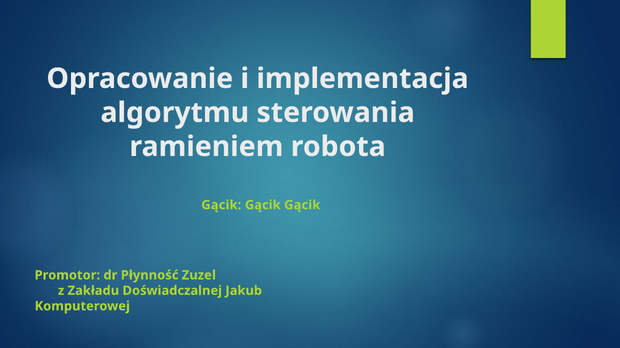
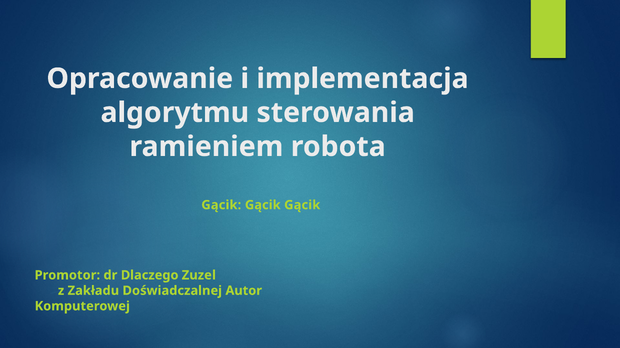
Płynność: Płynność -> Dlaczego
Jakub: Jakub -> Autor
